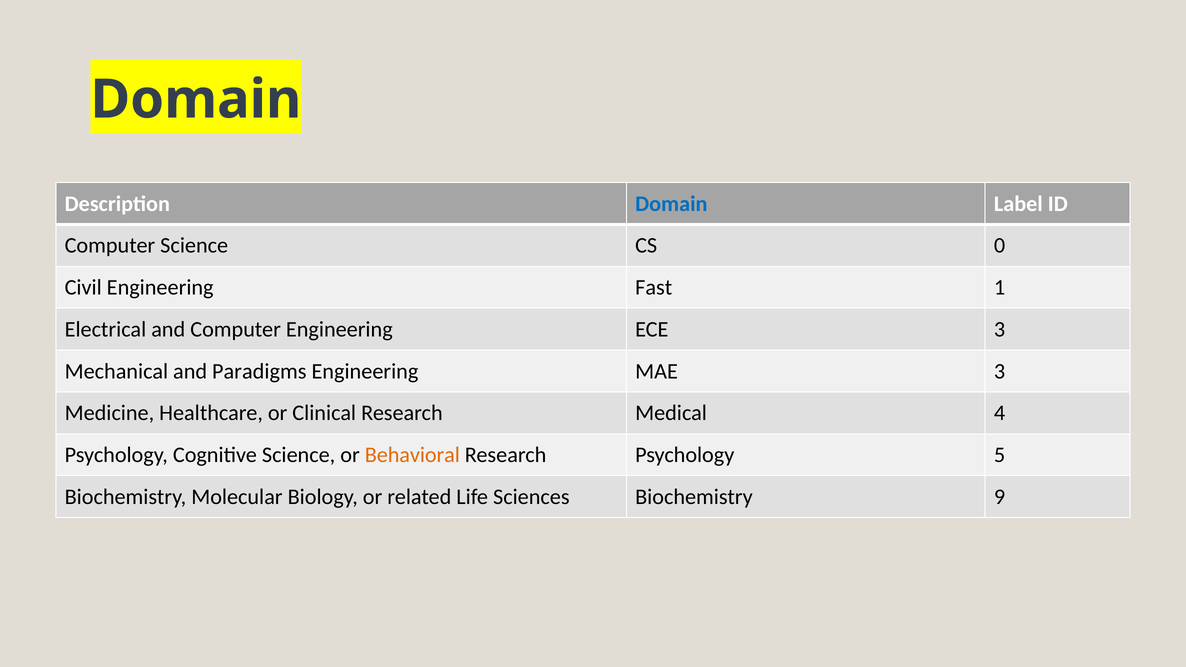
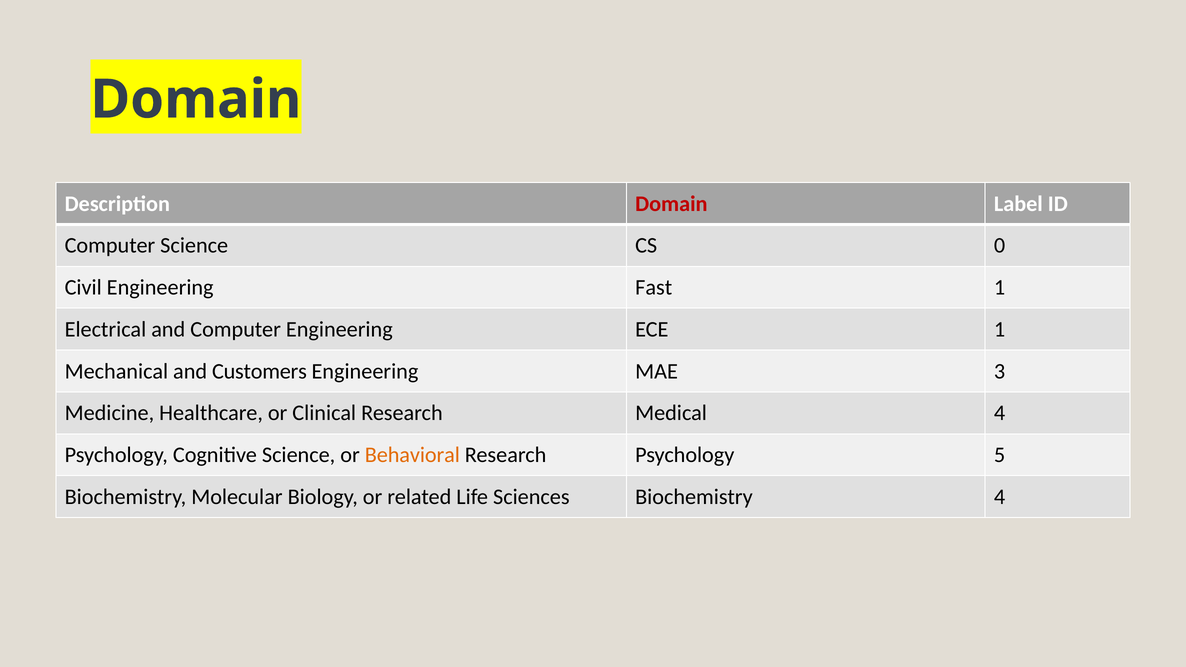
Domain at (671, 204) colour: blue -> red
ECE 3: 3 -> 1
Paradigms: Paradigms -> Customers
Biochemistry 9: 9 -> 4
